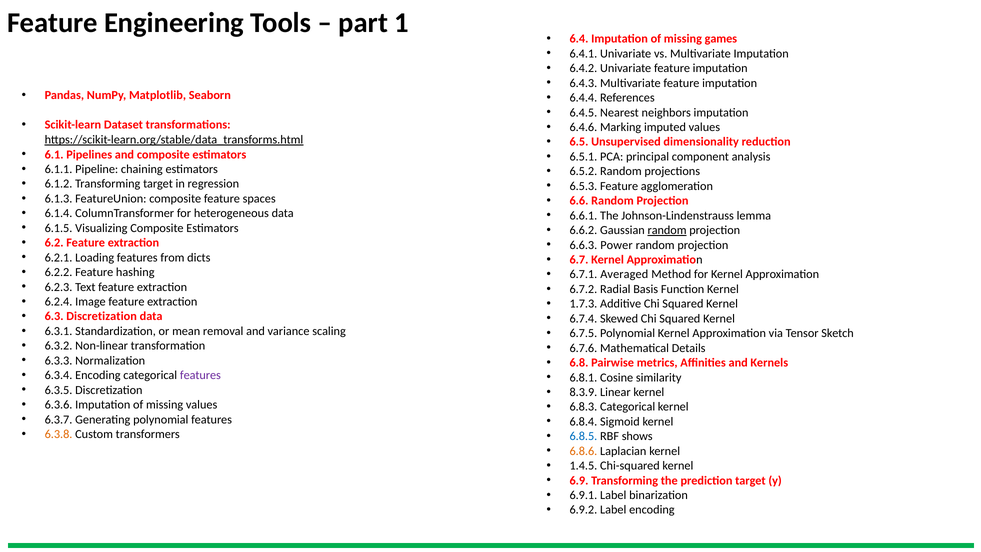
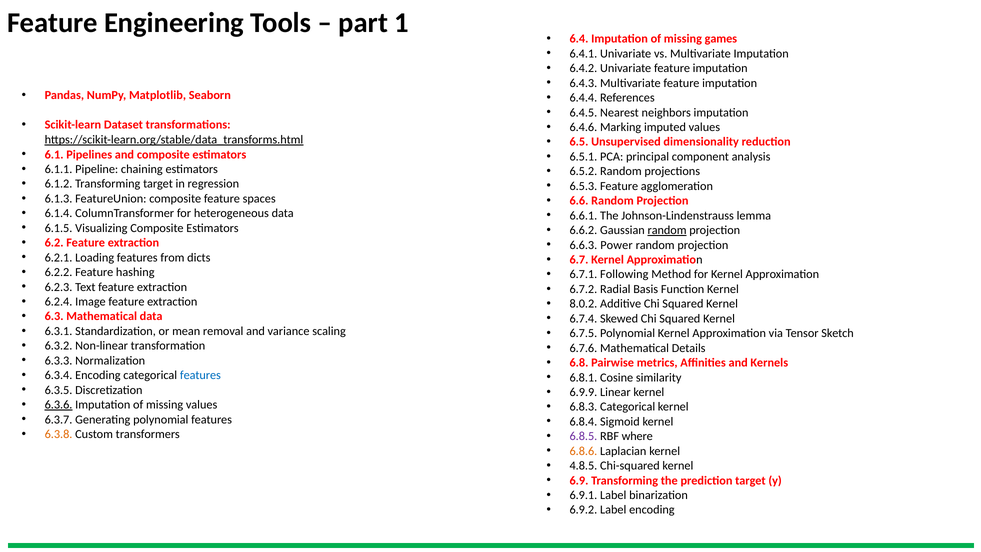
Averaged: Averaged -> Following
1.7.3: 1.7.3 -> 8.0.2
6.3 Discretization: Discretization -> Mathematical
features at (200, 375) colour: purple -> blue
8.3.9: 8.3.9 -> 6.9.9
6.3.6 underline: none -> present
6.8.5 colour: blue -> purple
shows: shows -> where
1.4.5: 1.4.5 -> 4.8.5
